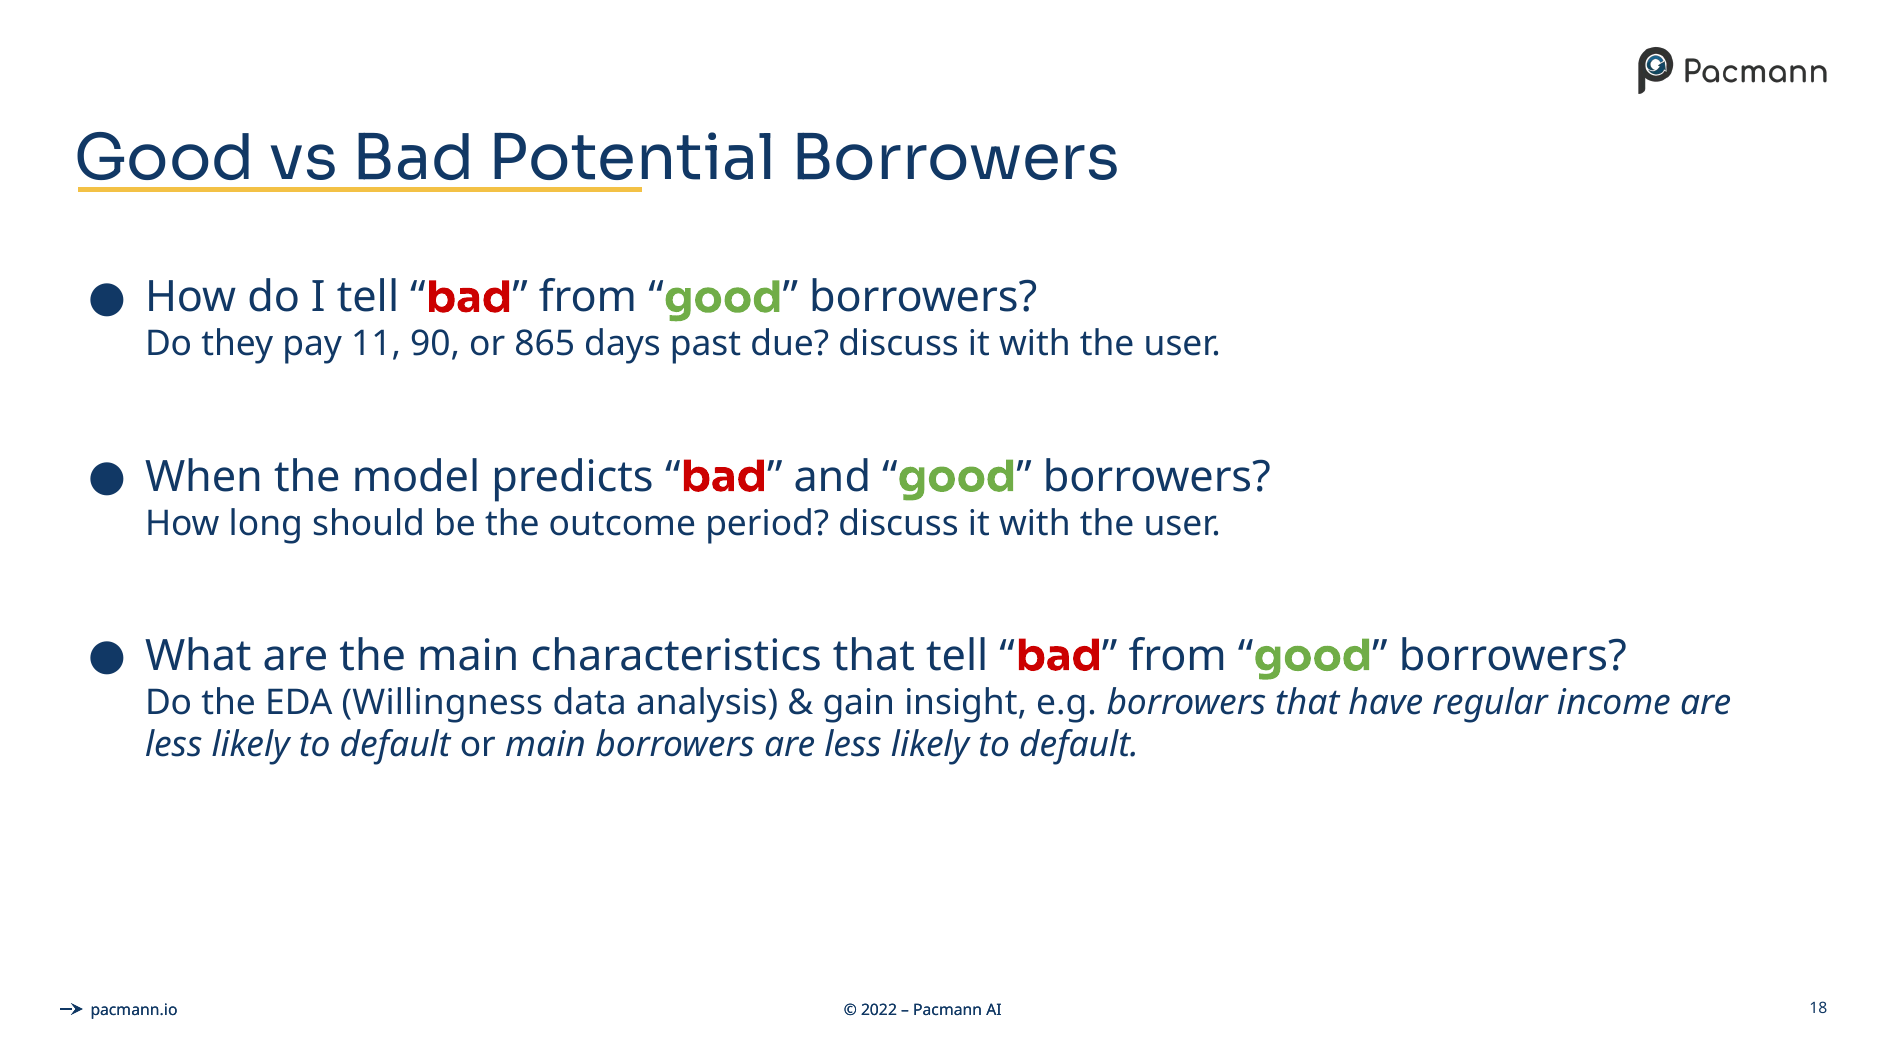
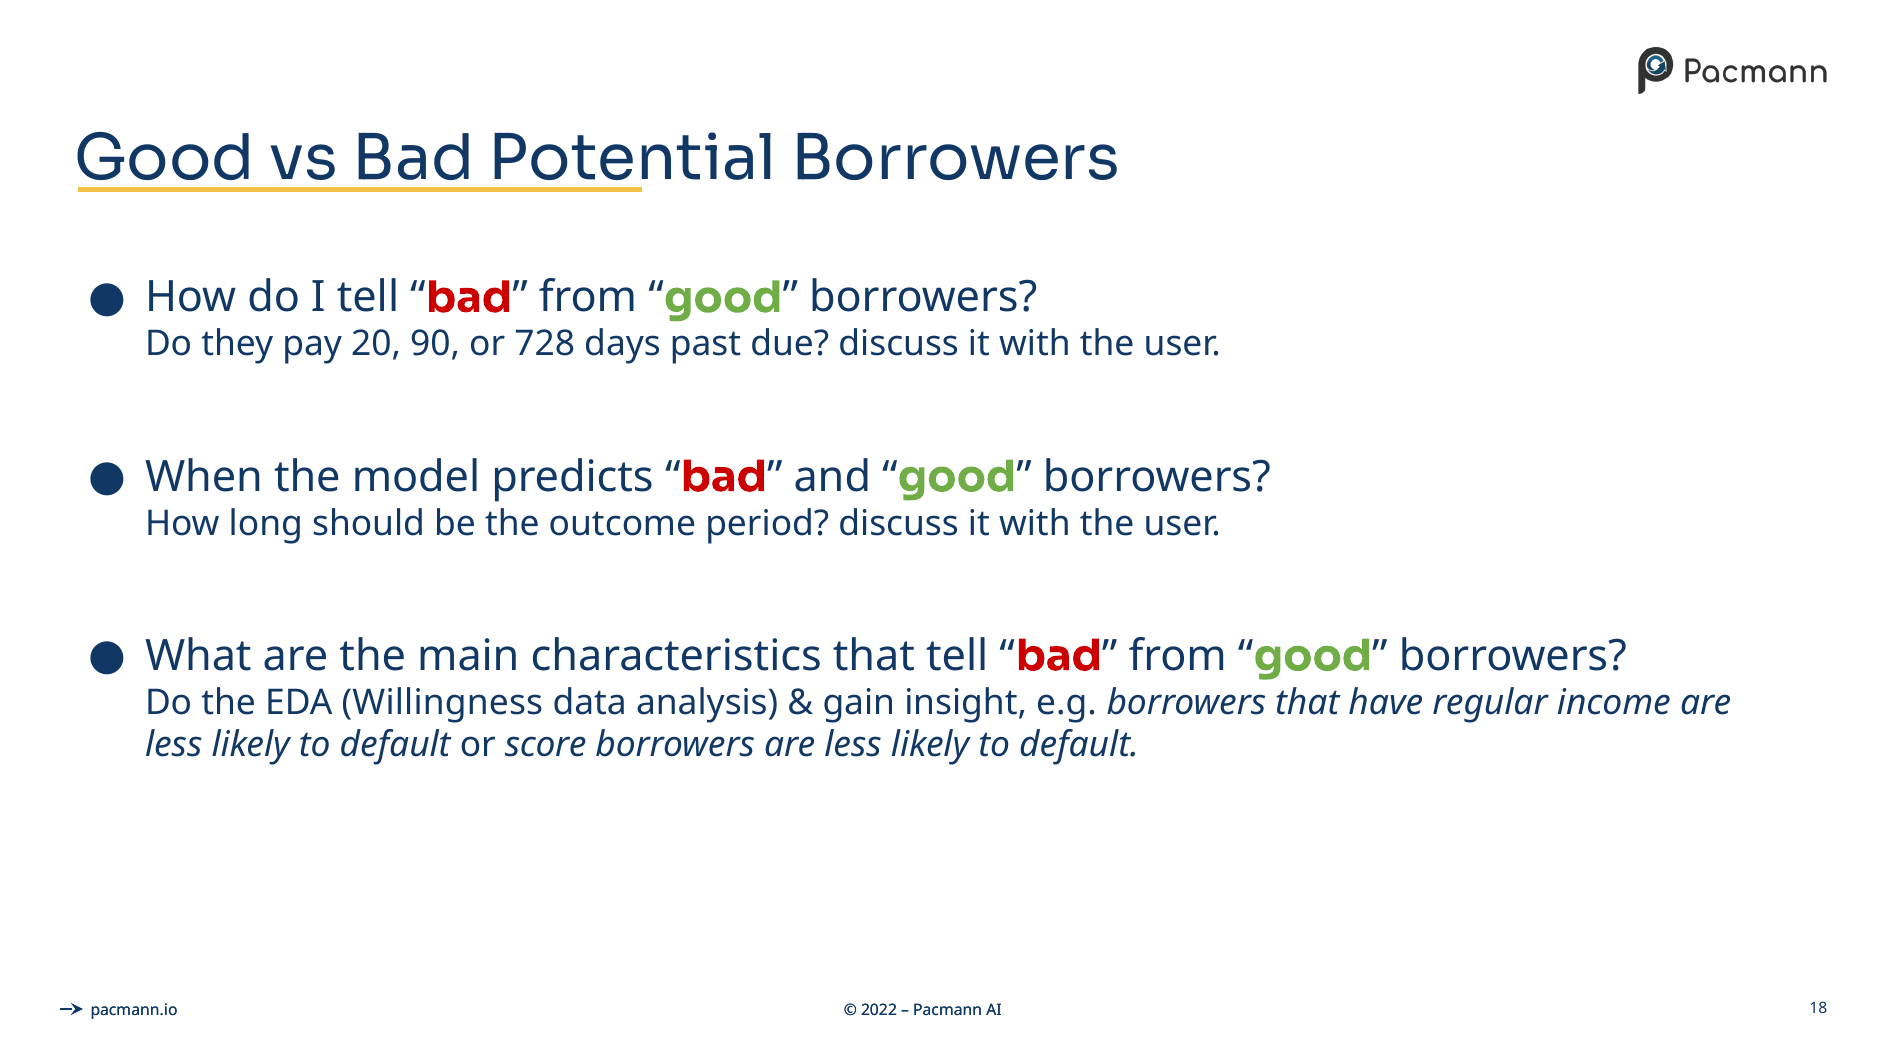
11: 11 -> 20
865: 865 -> 728
or main: main -> score
